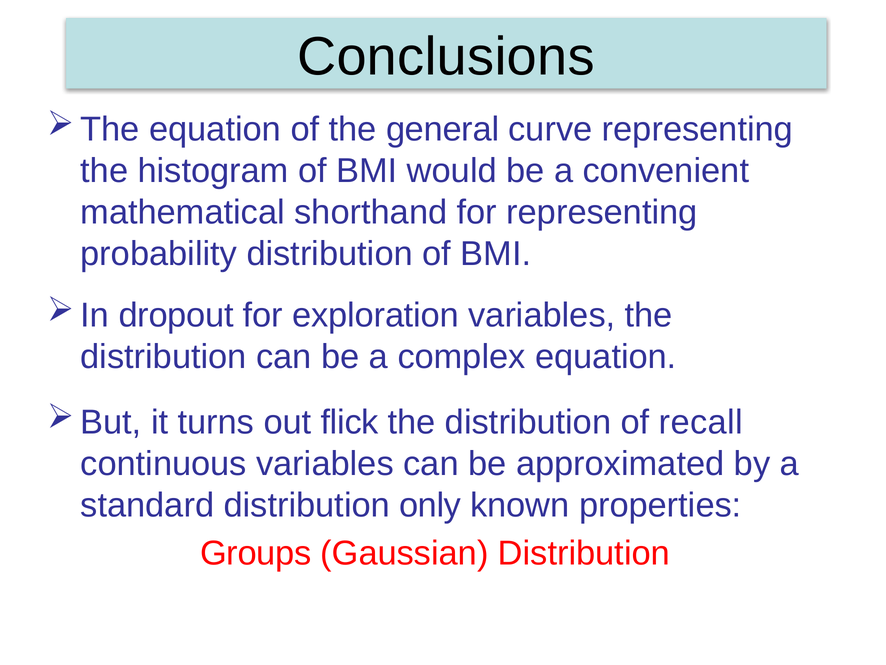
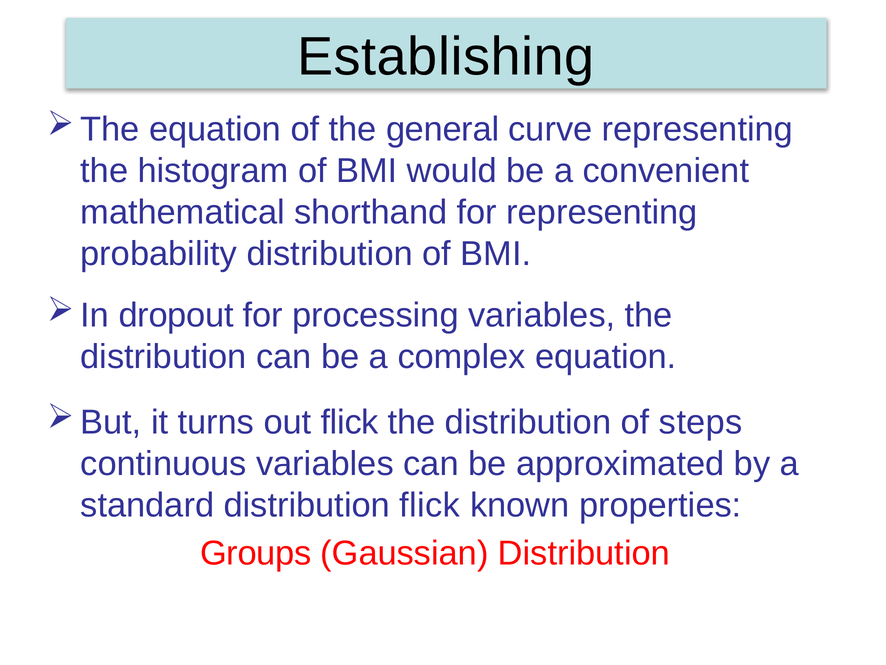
Conclusions: Conclusions -> Establishing
exploration: exploration -> processing
recall: recall -> steps
distribution only: only -> flick
